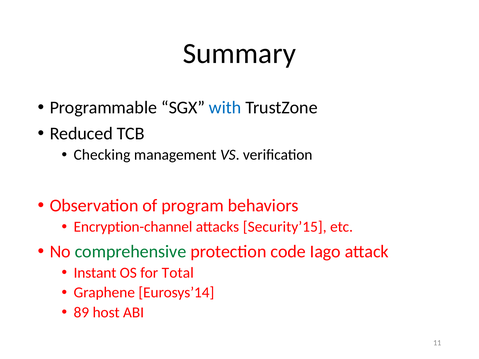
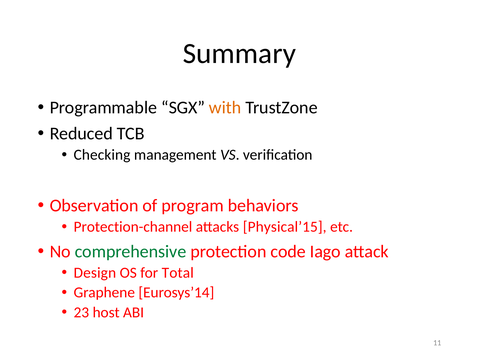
with colour: blue -> orange
Encryption-channel: Encryption-channel -> Protection-channel
Security’15: Security’15 -> Physical’15
Instant: Instant -> Design
89: 89 -> 23
